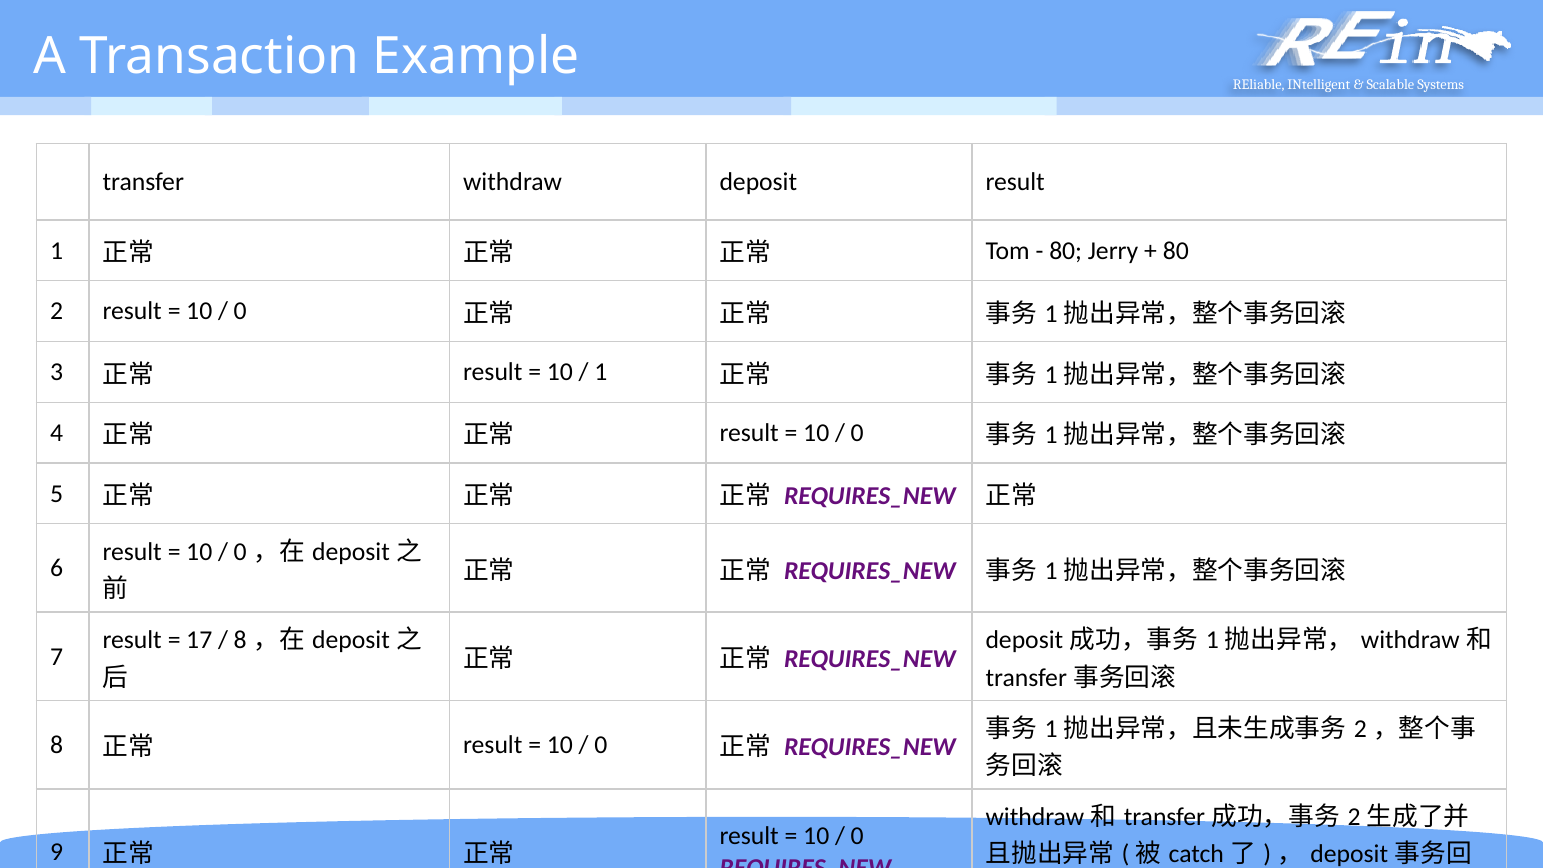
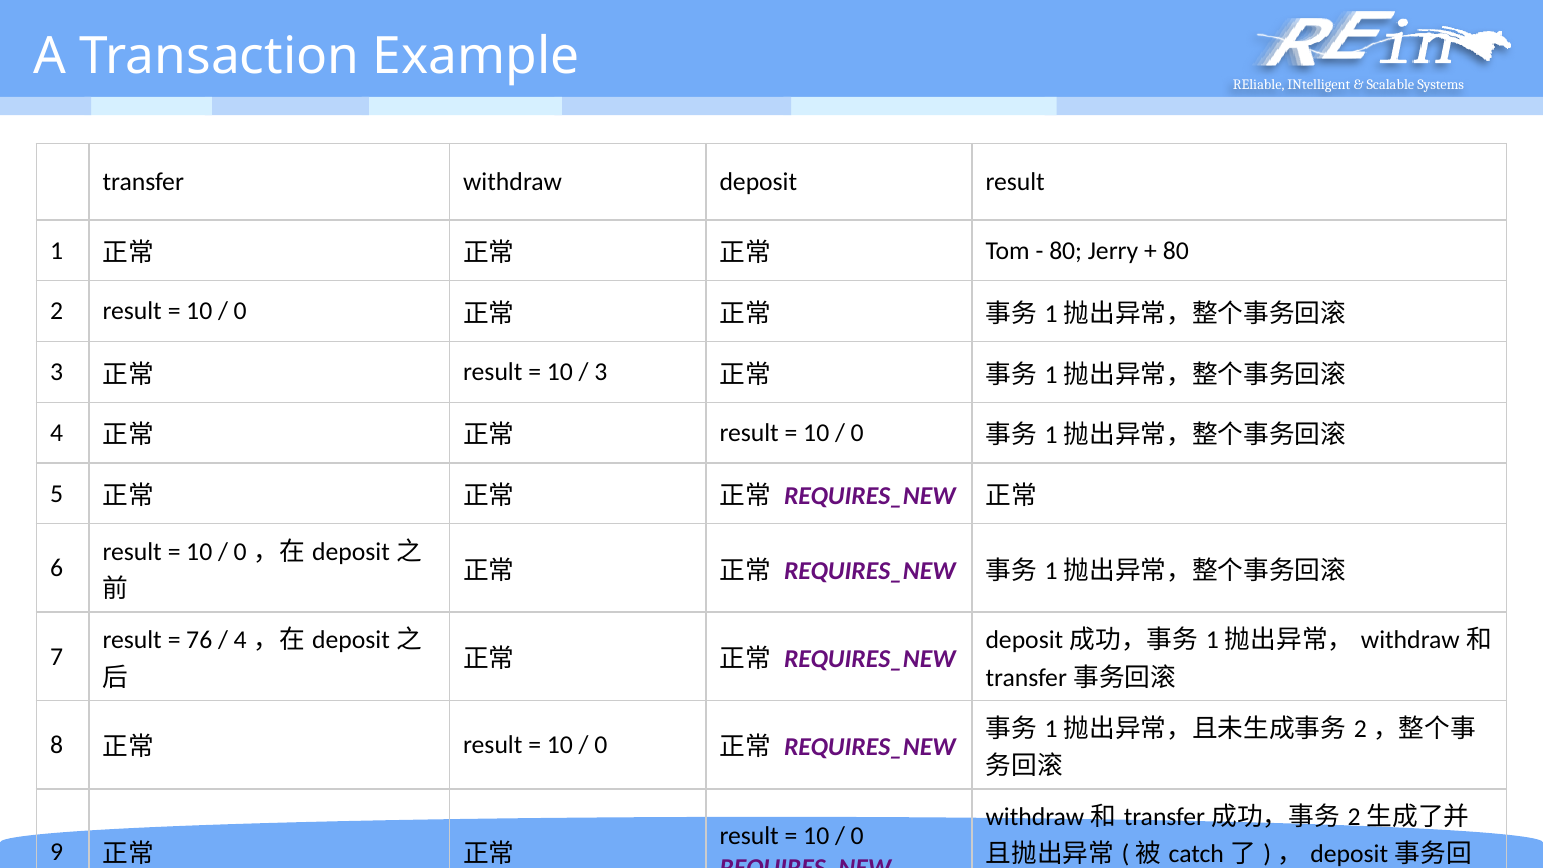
1 at (601, 372): 1 -> 3
17: 17 -> 76
8 at (240, 640): 8 -> 4
